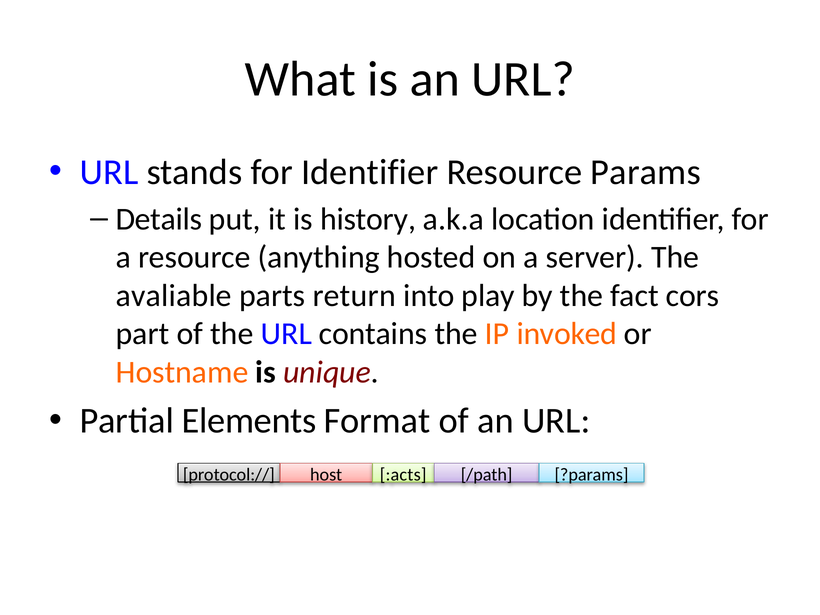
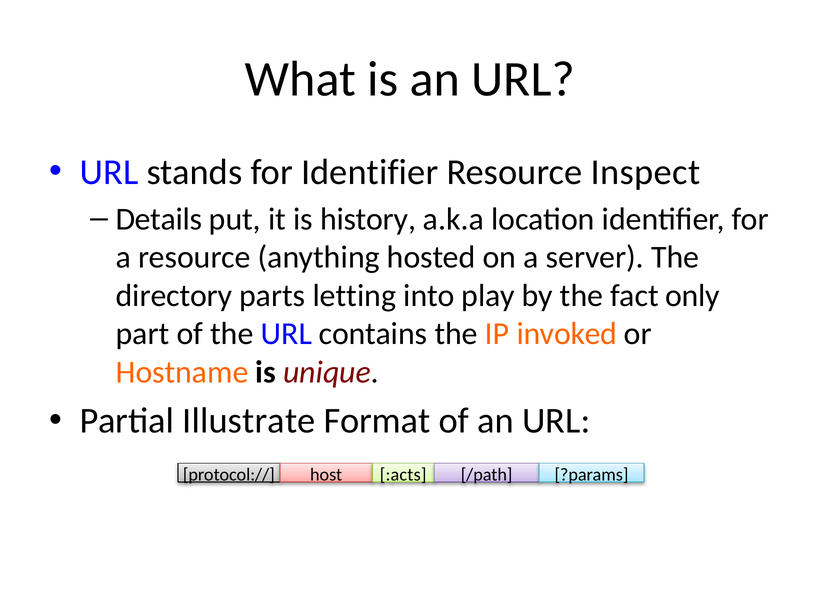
Params: Params -> Inspect
avaliable: avaliable -> directory
return: return -> letting
cors: cors -> only
Elements: Elements -> Illustrate
